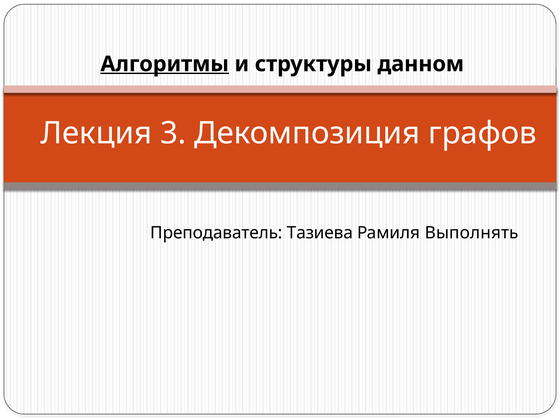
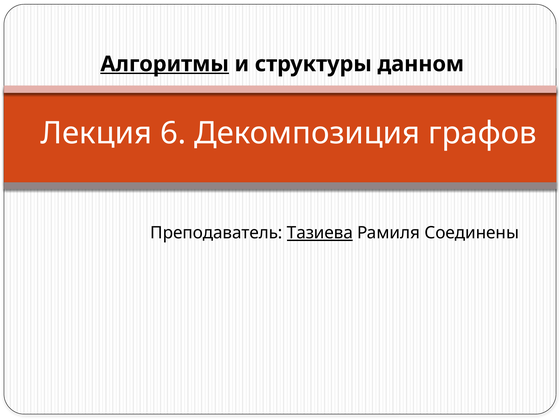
3: 3 -> 6
Тазиева underline: none -> present
Выполнять: Выполнять -> Соединены
